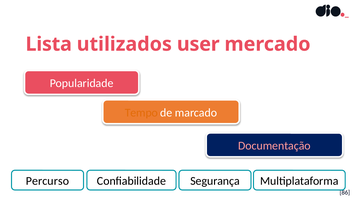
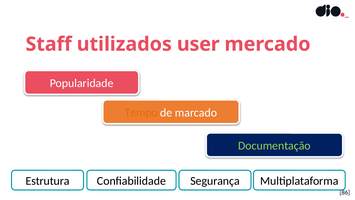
Lista: Lista -> Staff
Documentação colour: pink -> light green
Percurso: Percurso -> Estrutura
